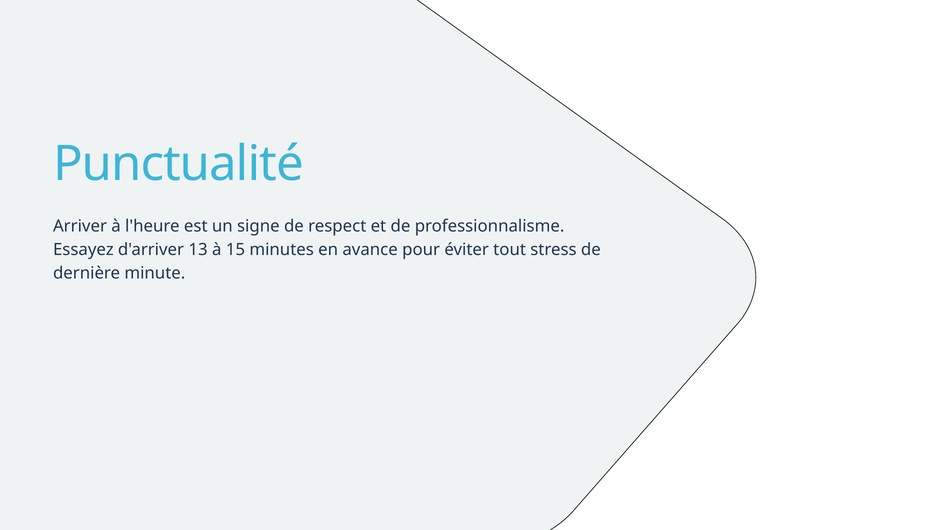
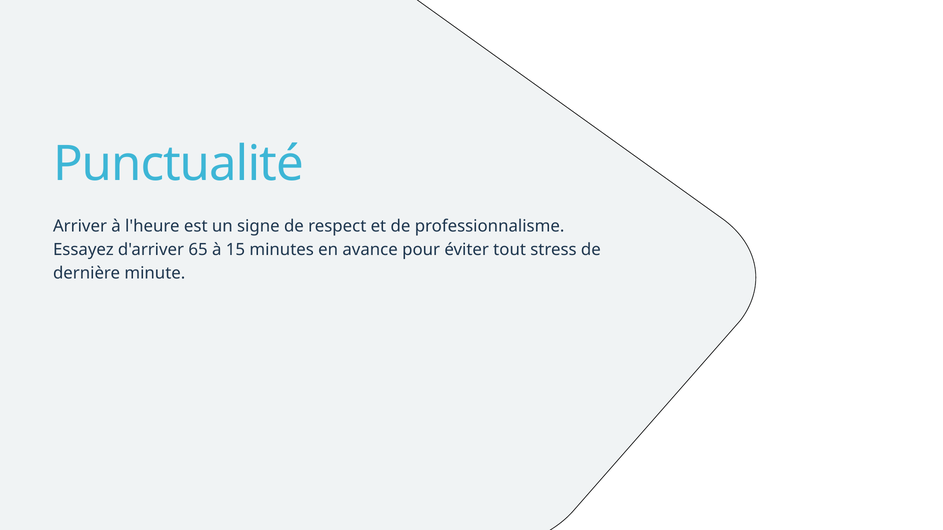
13: 13 -> 65
